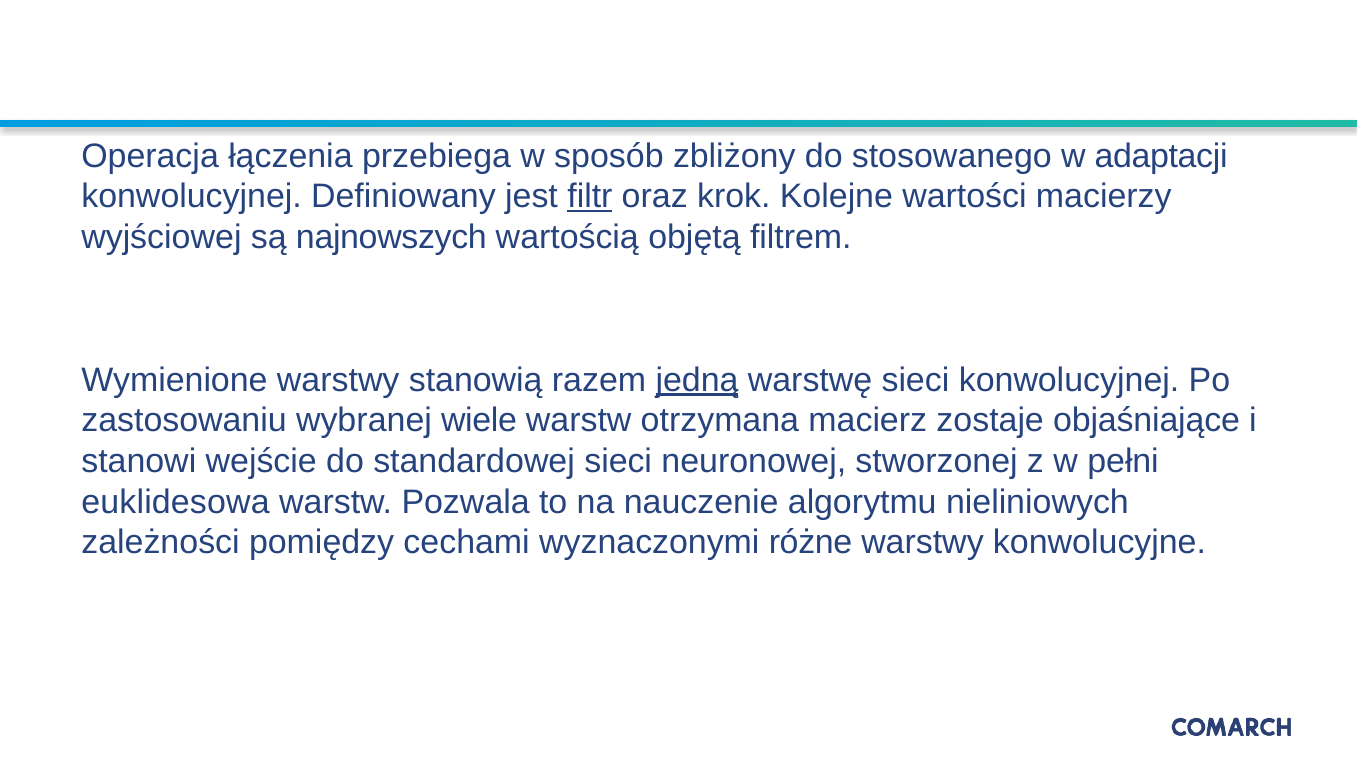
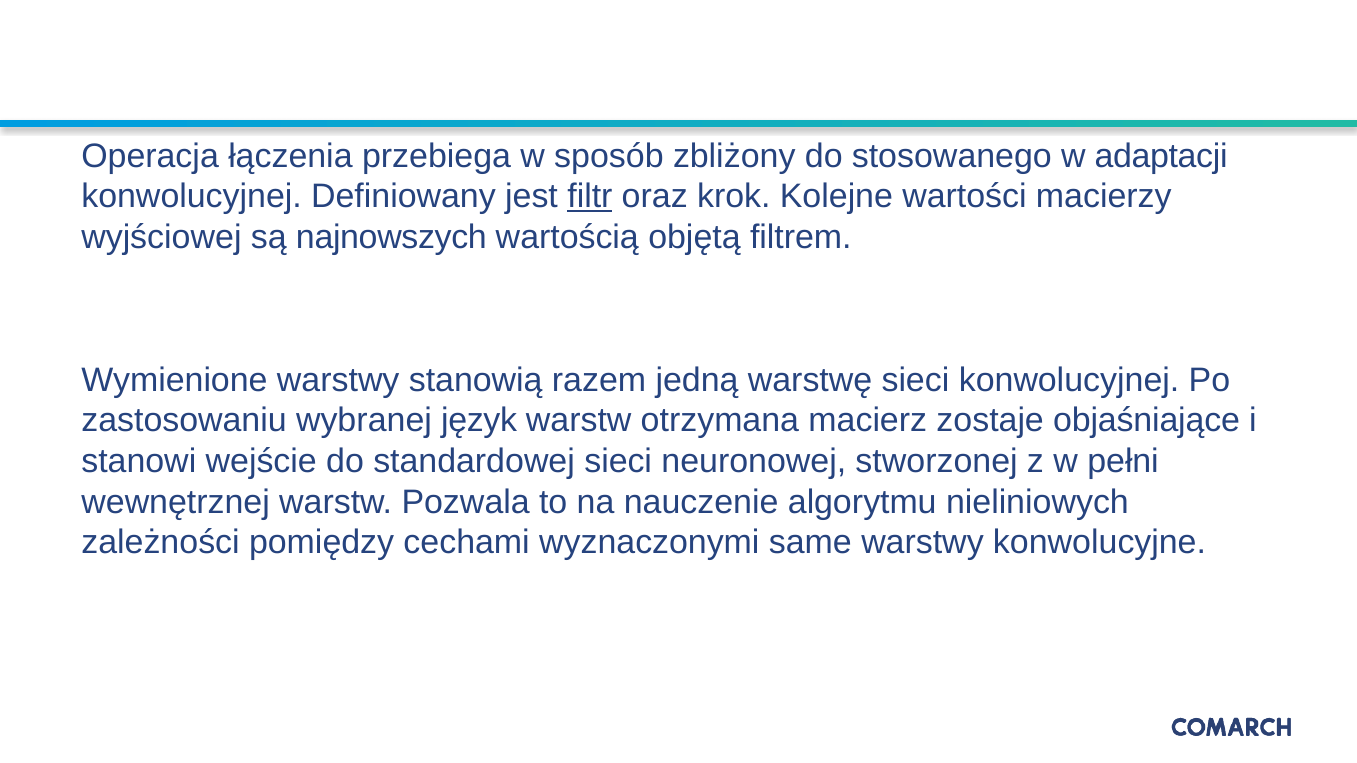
jedną underline: present -> none
wiele: wiele -> język
euklidesowa: euklidesowa -> wewnętrznej
różne: różne -> same
